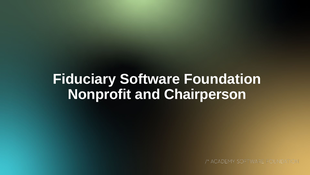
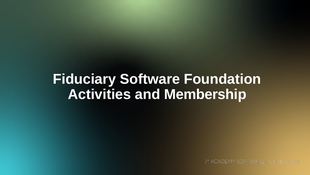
Nonprofit: Nonprofit -> Activities
Chairperson: Chairperson -> Membership
